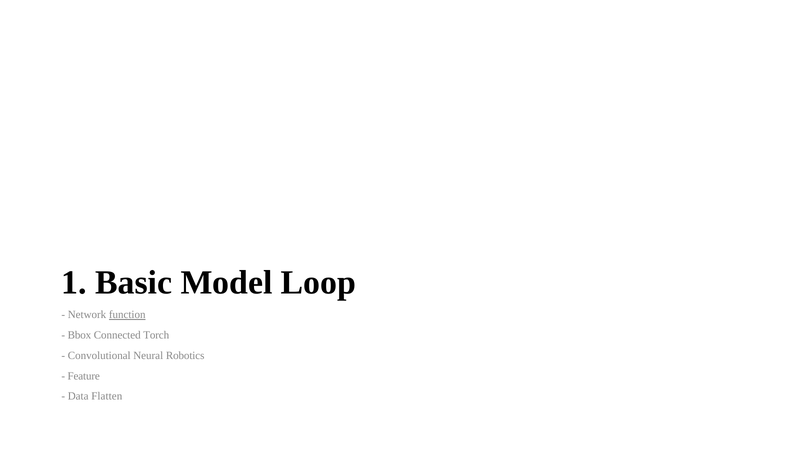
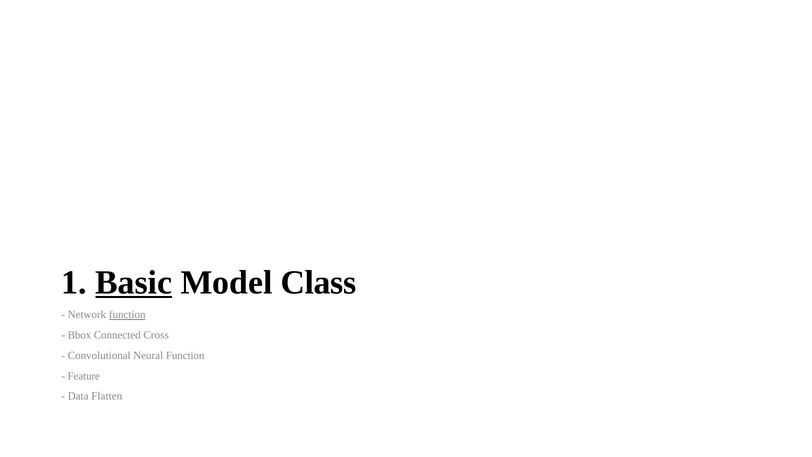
Basic underline: none -> present
Loop: Loop -> Class
Torch: Torch -> Cross
Neural Robotics: Robotics -> Function
